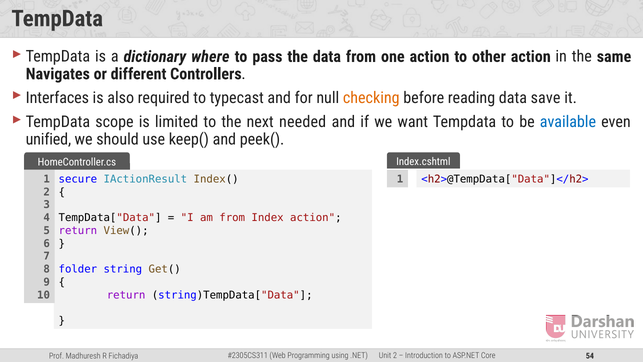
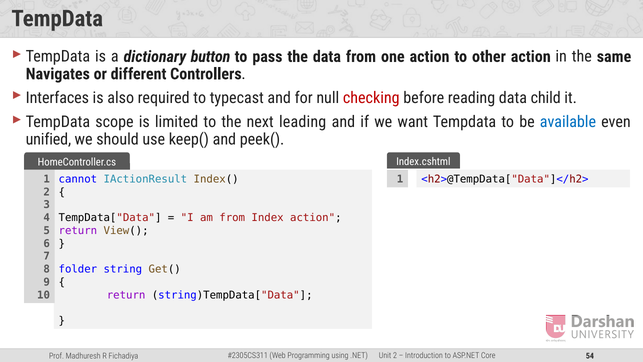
where: where -> button
checking colour: orange -> red
save: save -> child
needed: needed -> leading
secure: secure -> cannot
